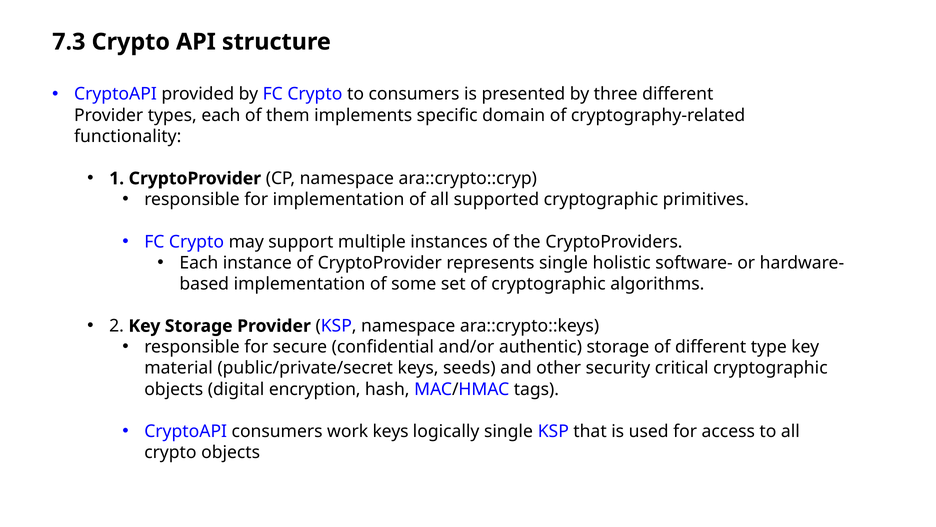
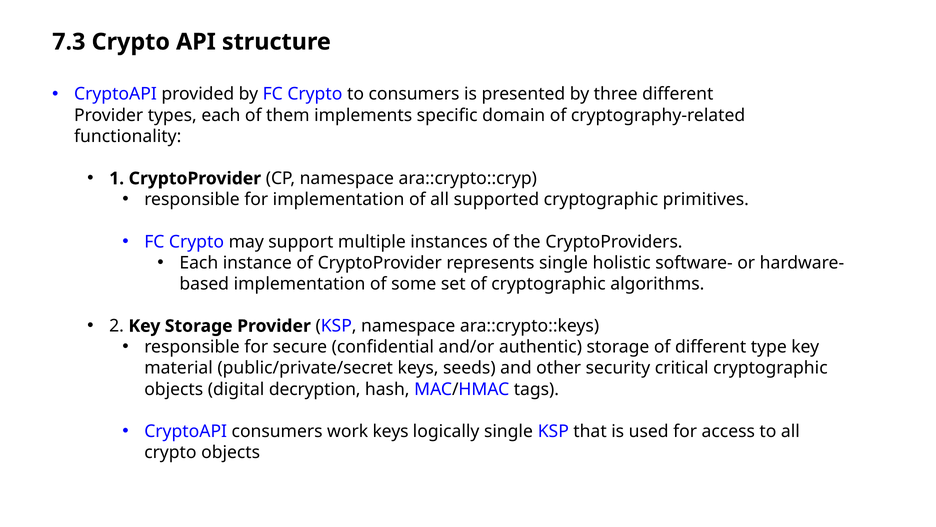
encryption: encryption -> decryption
